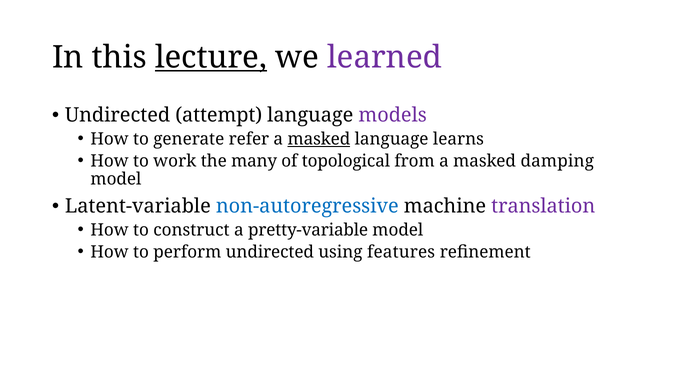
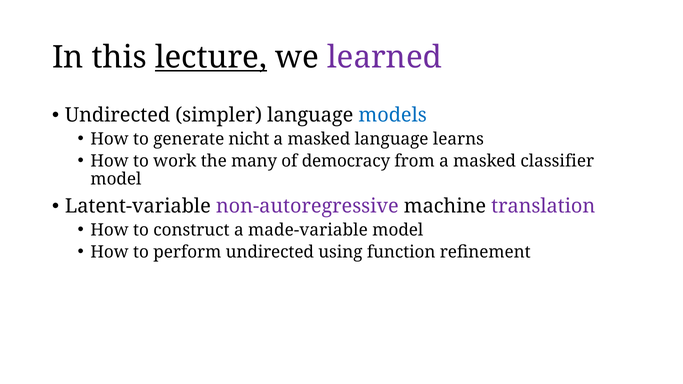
attempt: attempt -> simpler
models colour: purple -> blue
refer: refer -> nicht
masked at (319, 139) underline: present -> none
topological: topological -> democracy
damping: damping -> classifier
non-autoregressive colour: blue -> purple
pretty-variable: pretty-variable -> made-variable
features: features -> function
